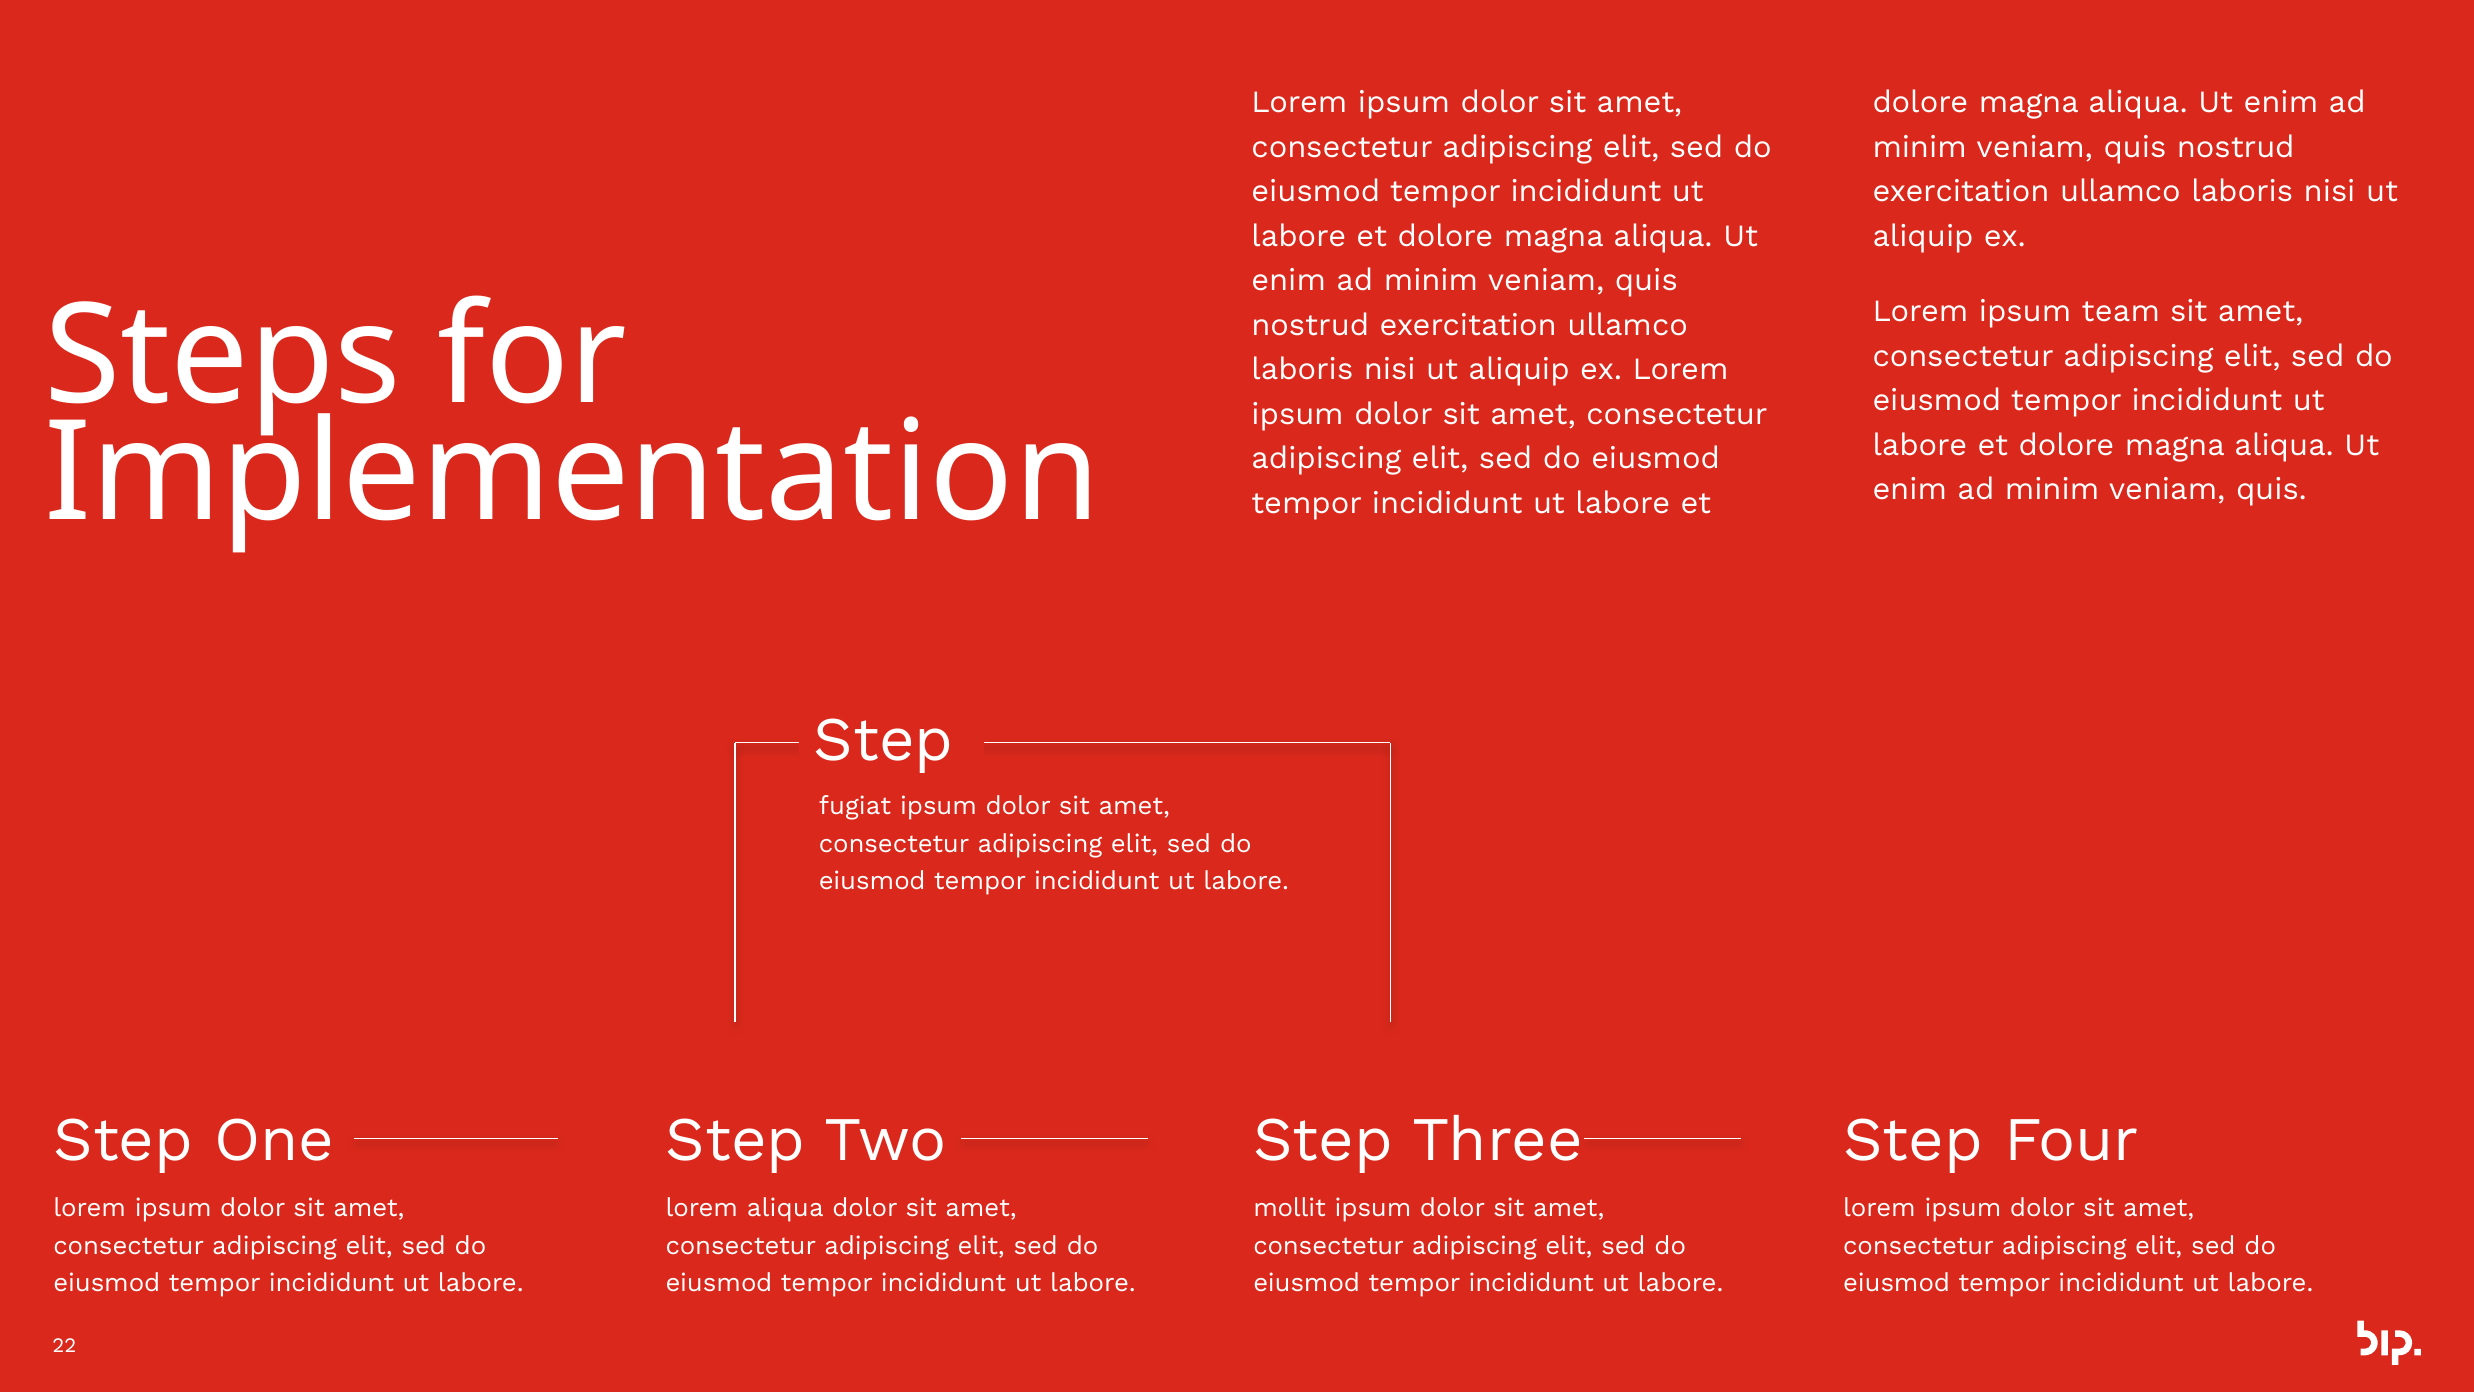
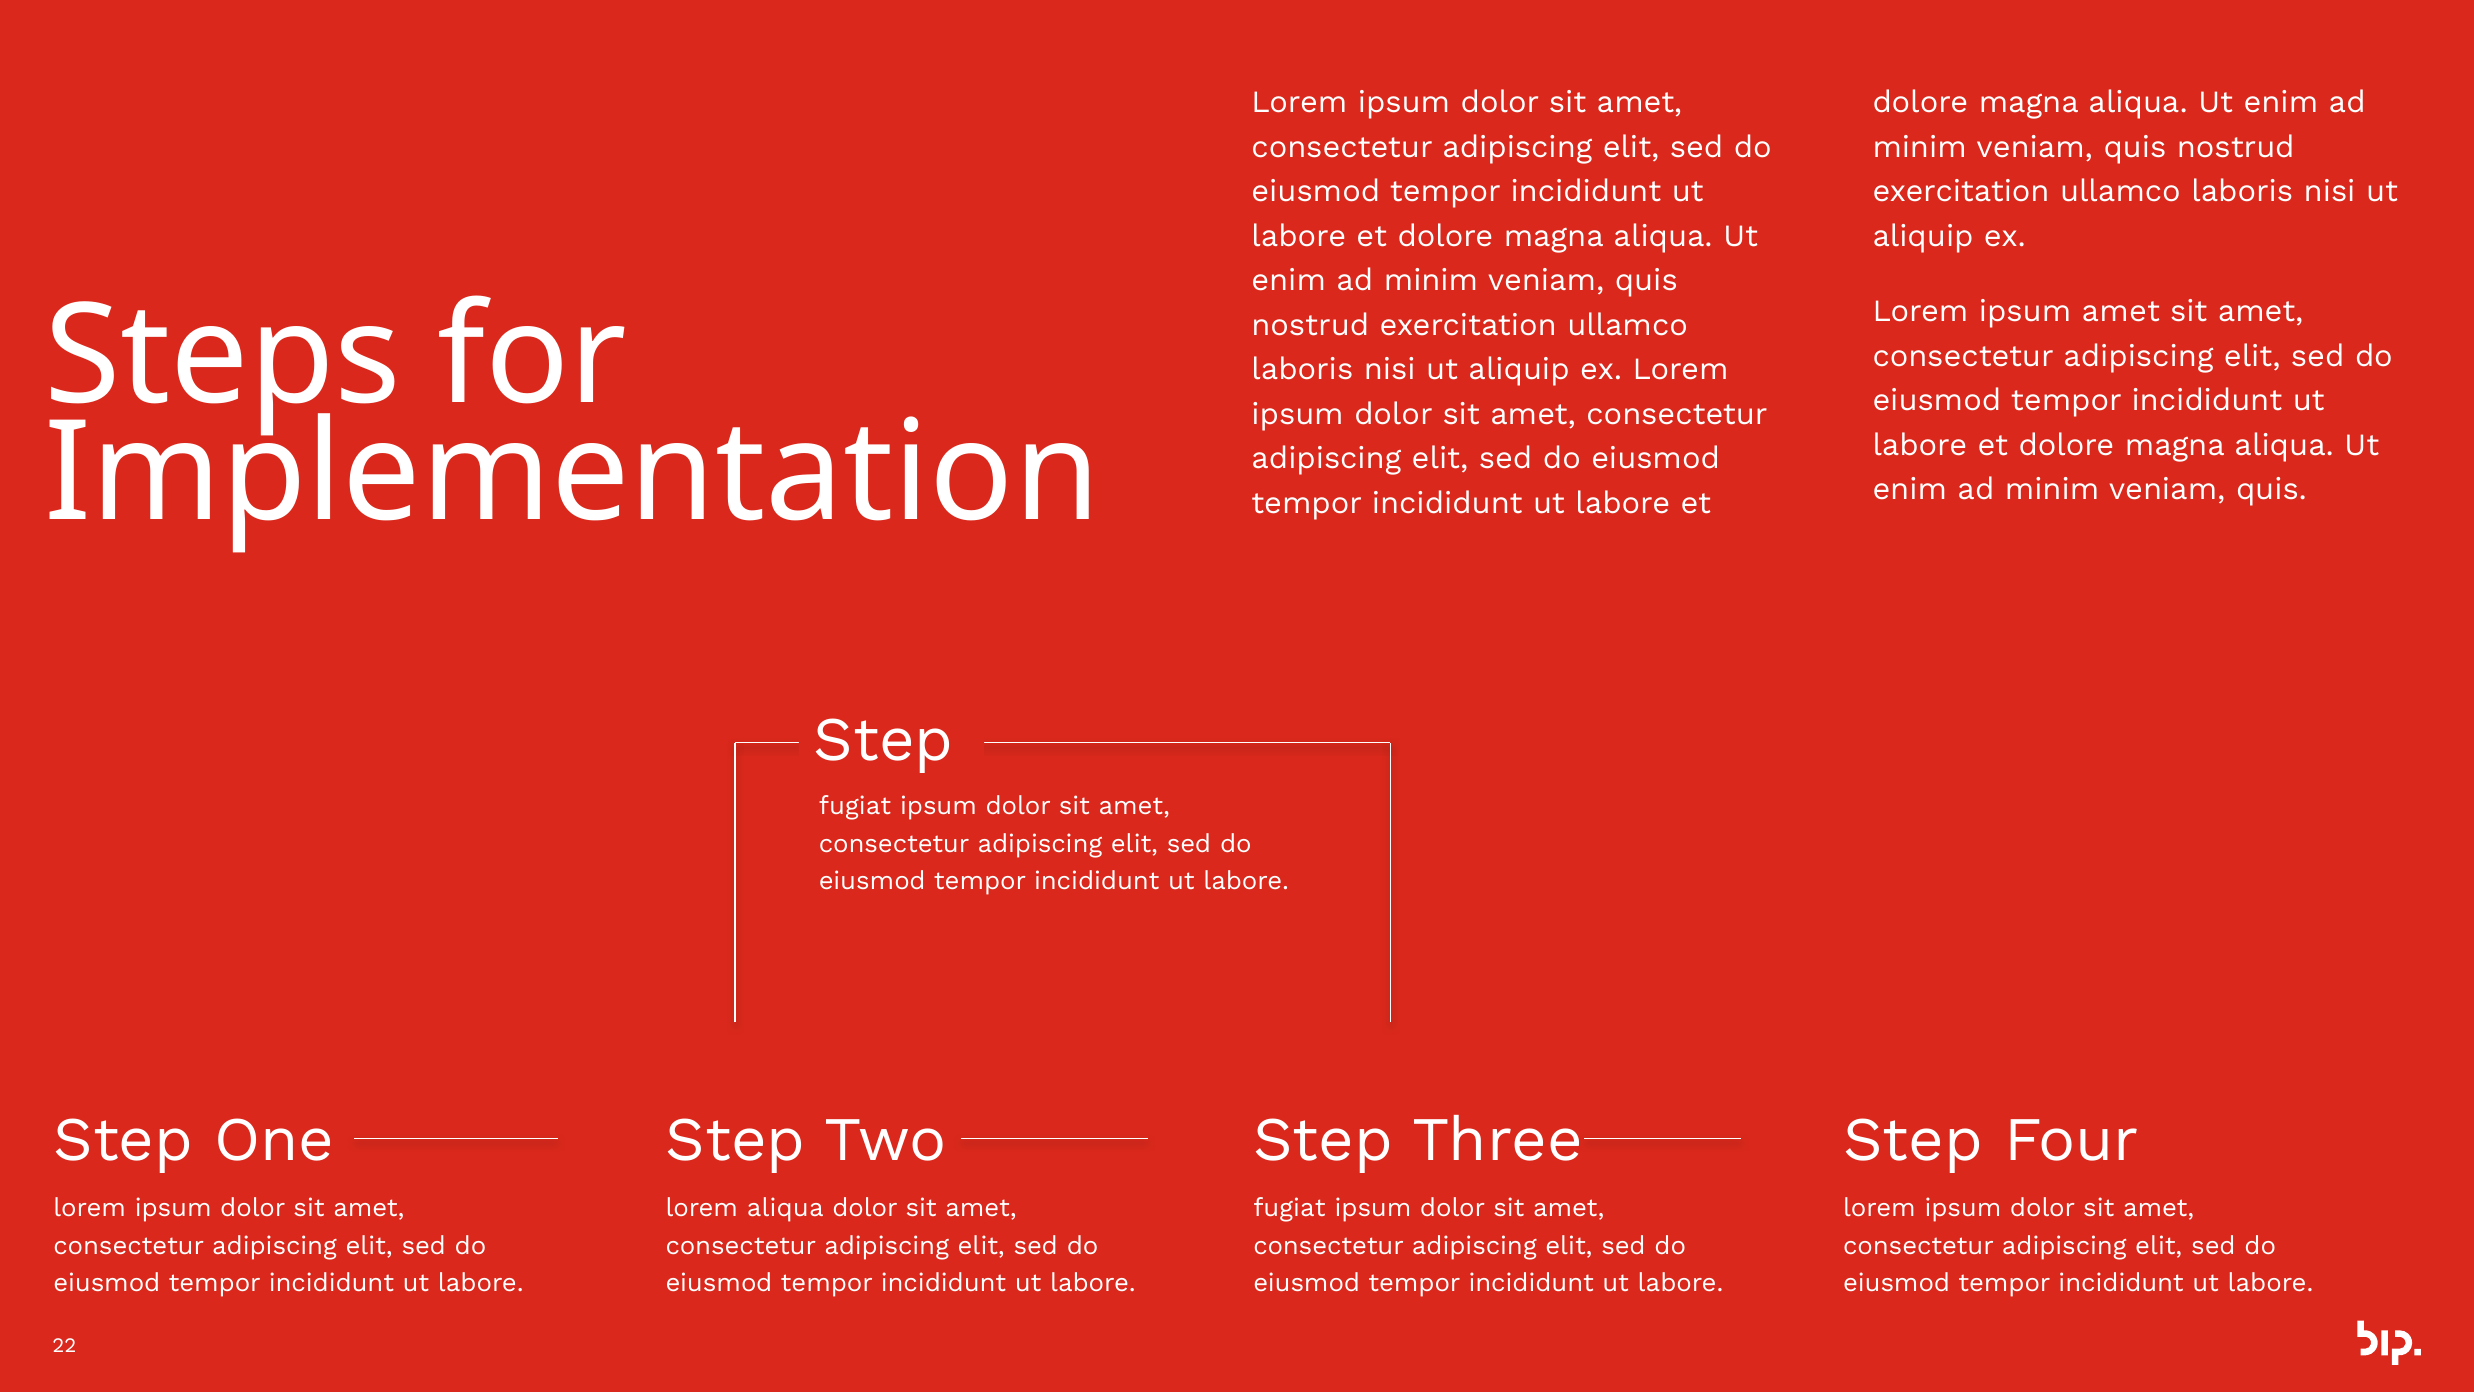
ipsum team: team -> amet
mollit at (1290, 1208): mollit -> fugiat
